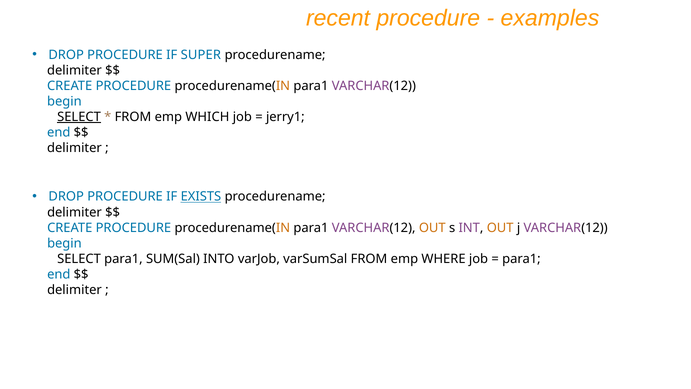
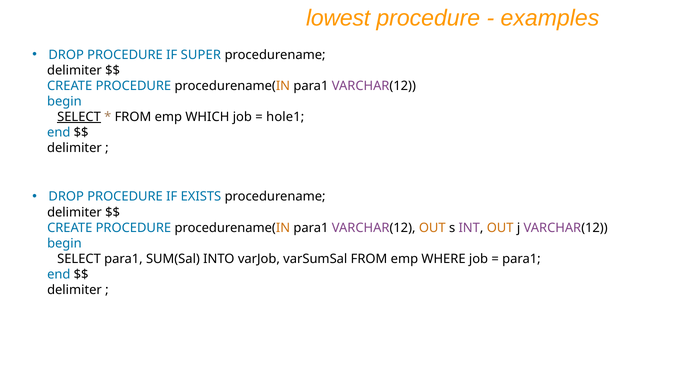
recent: recent -> lowest
jerry1: jerry1 -> hole1
EXISTS underline: present -> none
